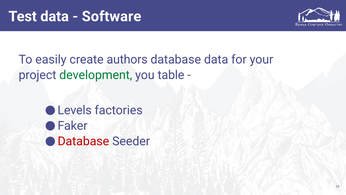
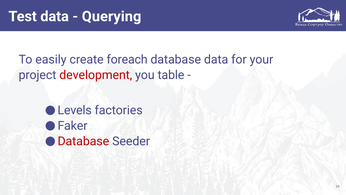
Software: Software -> Querying
authors: authors -> foreach
development colour: green -> red
